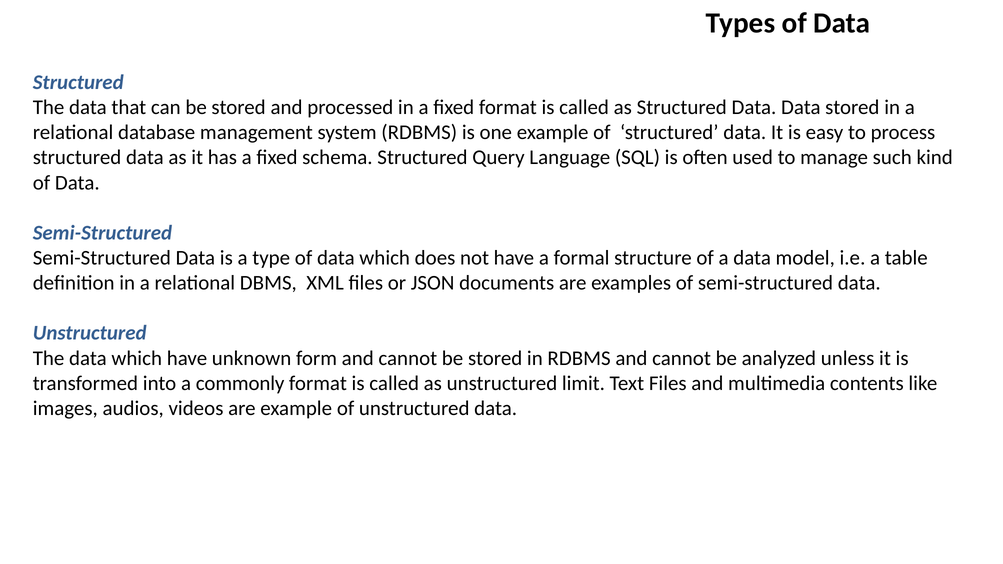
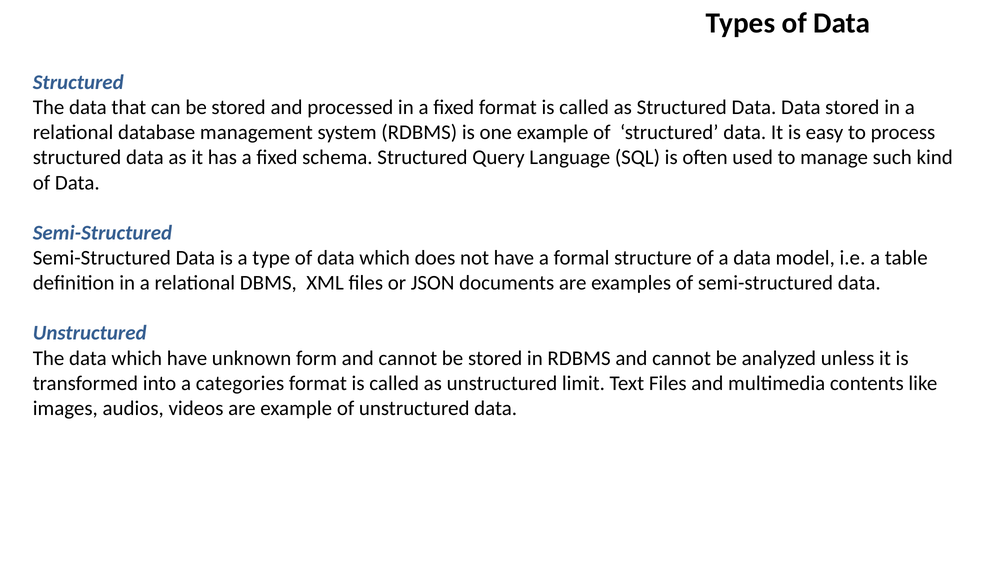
commonly: commonly -> categories
